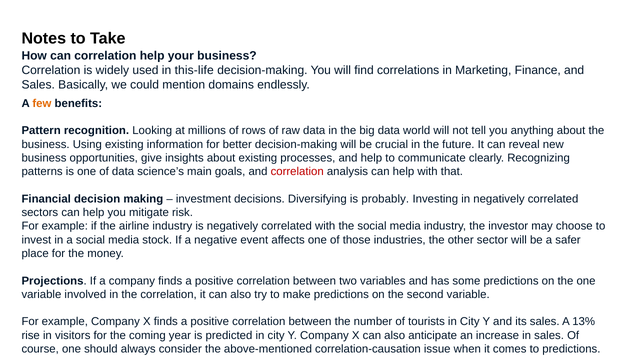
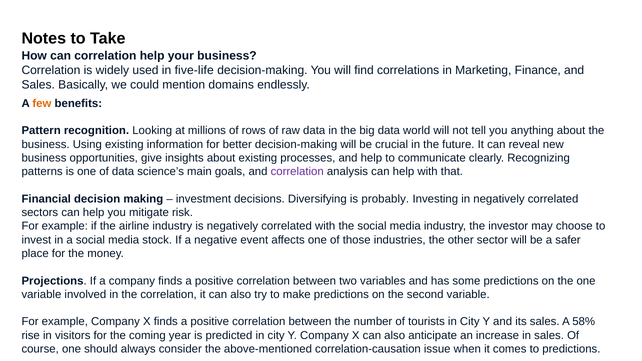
this-life: this-life -> five-life
correlation at (297, 172) colour: red -> purple
13%: 13% -> 58%
